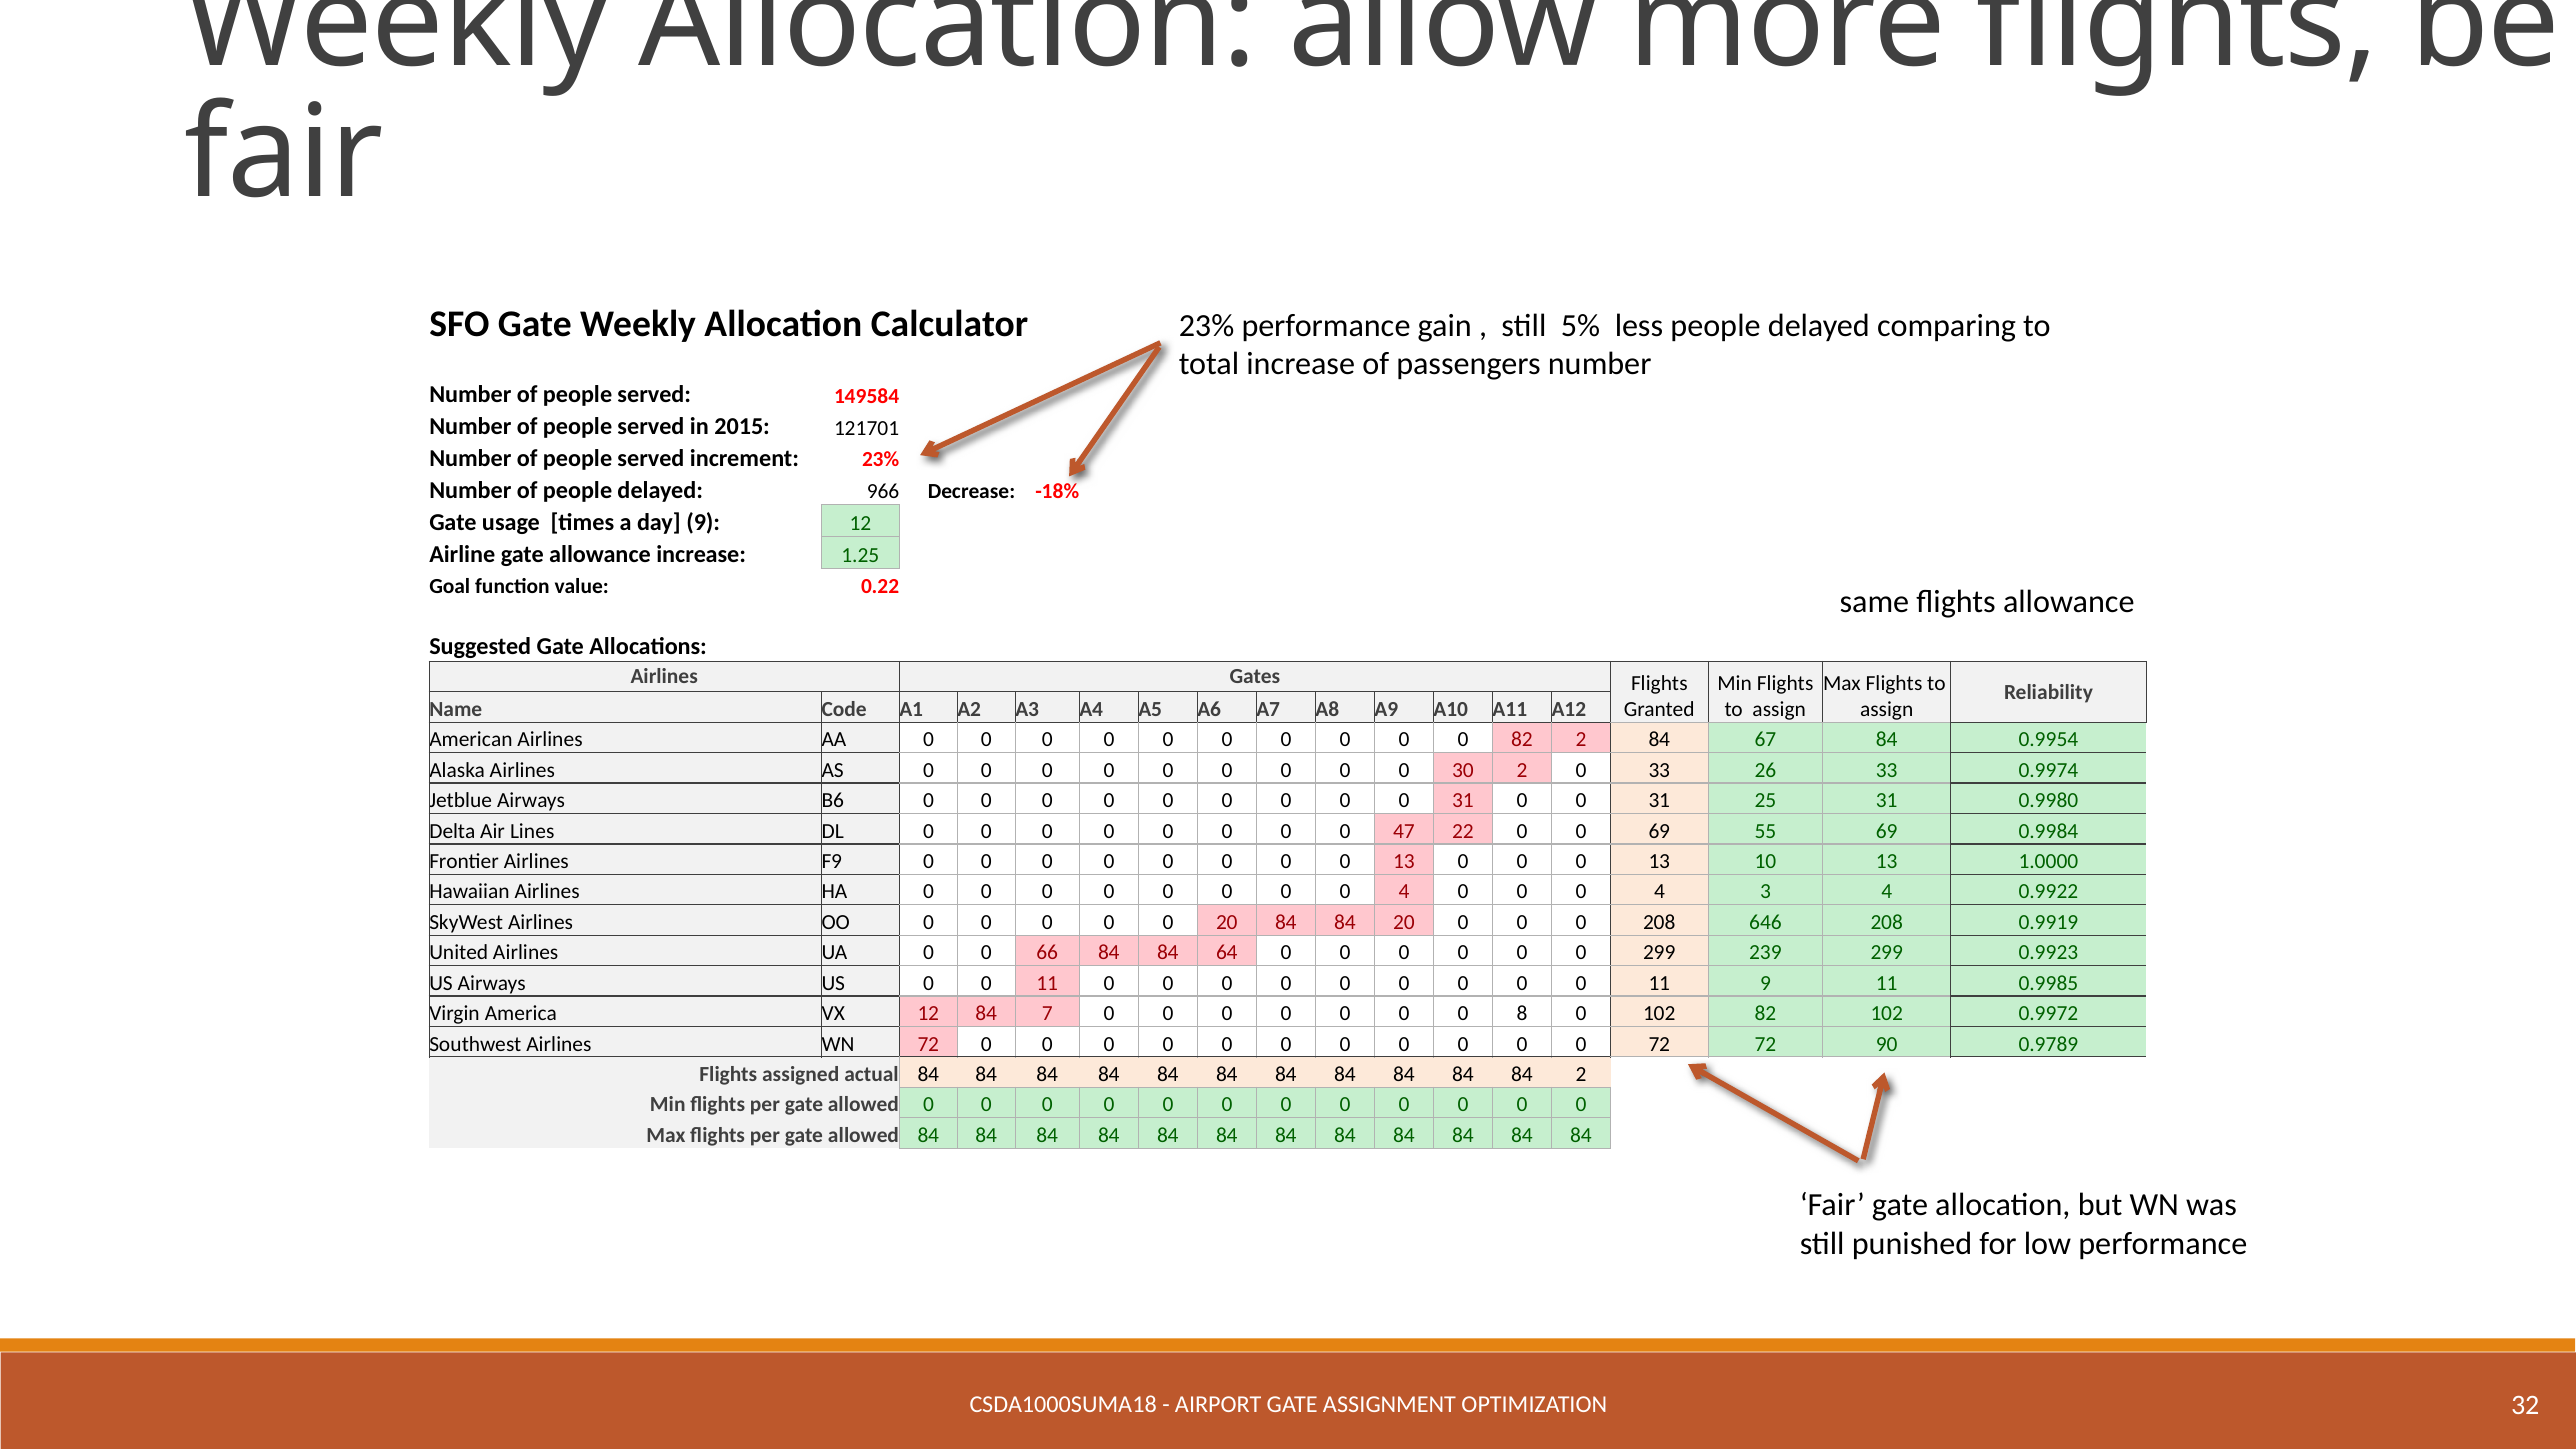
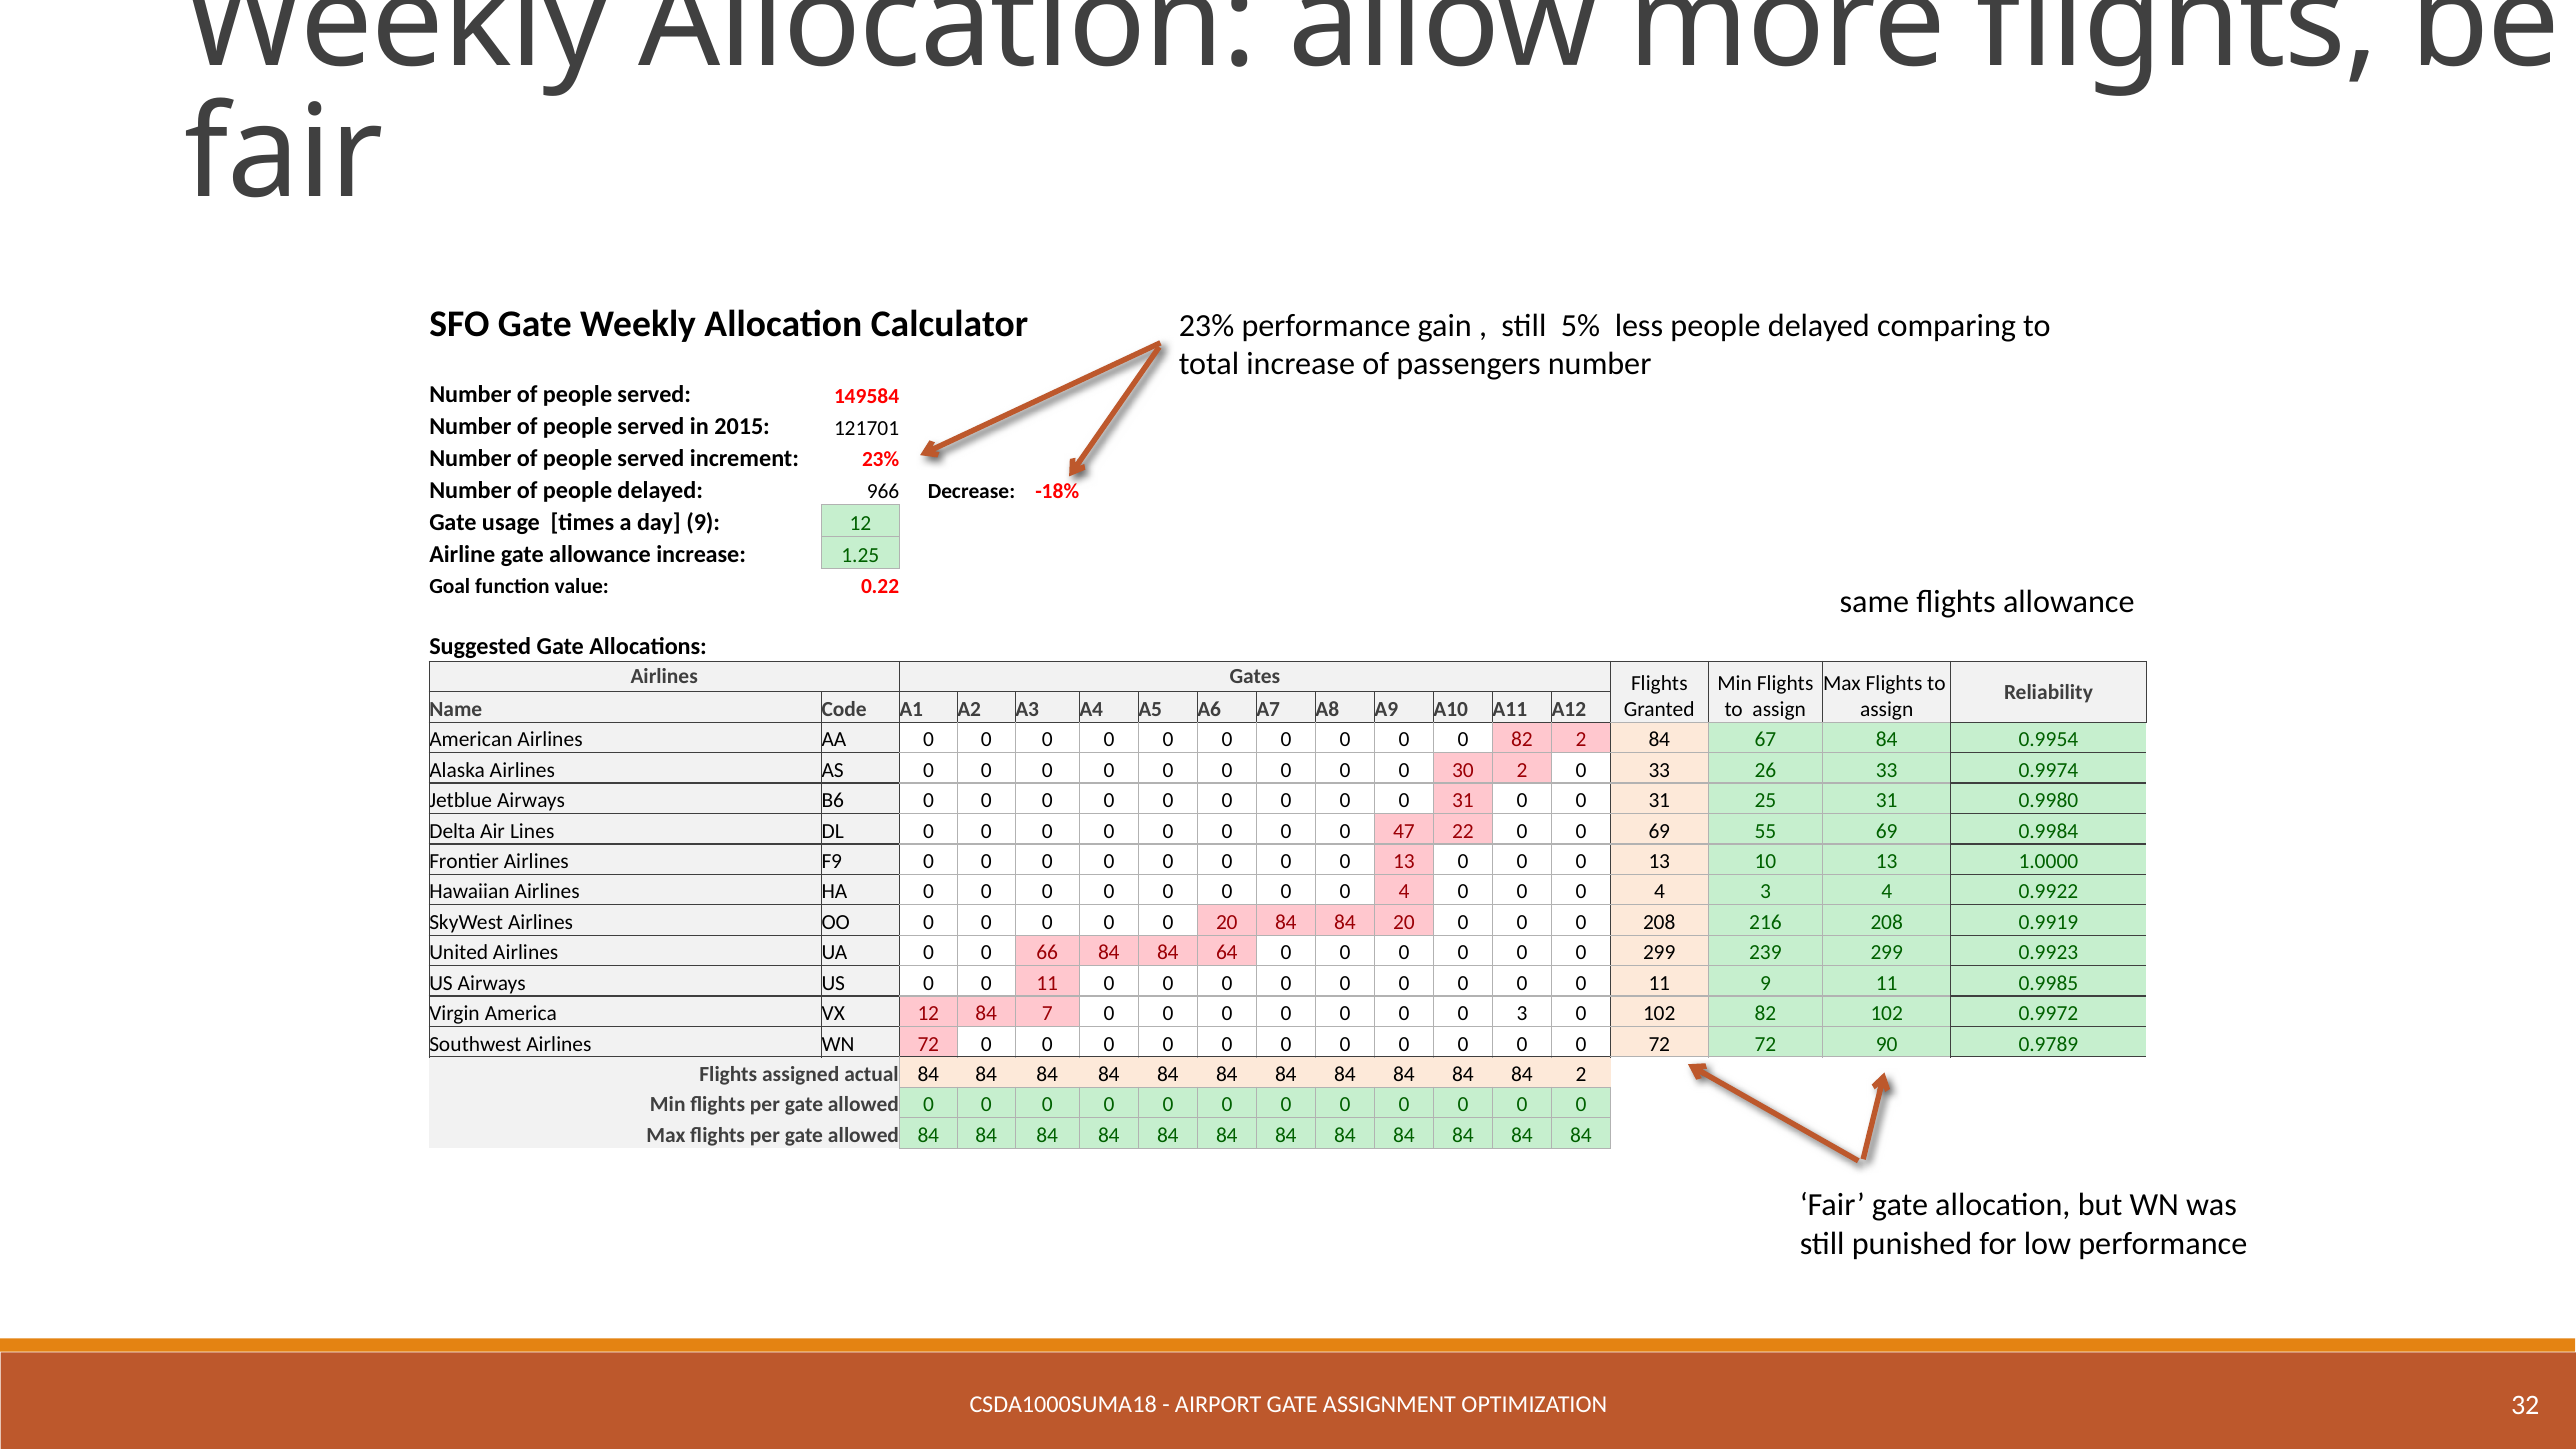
646: 646 -> 216
0 8: 8 -> 3
